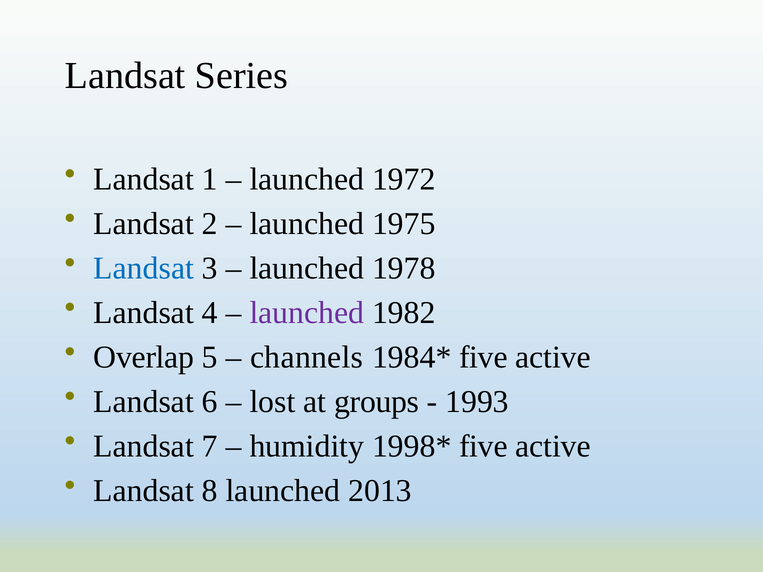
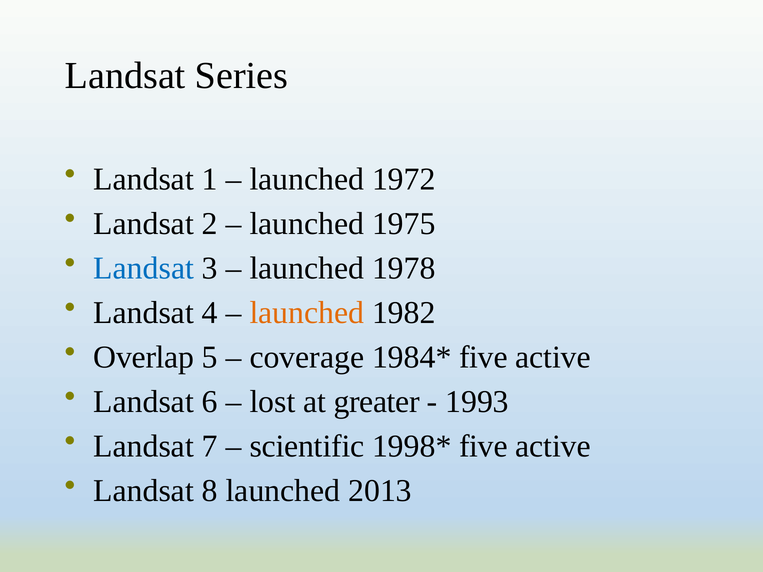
launched at (307, 313) colour: purple -> orange
channels: channels -> coverage
groups: groups -> greater
humidity: humidity -> scientific
